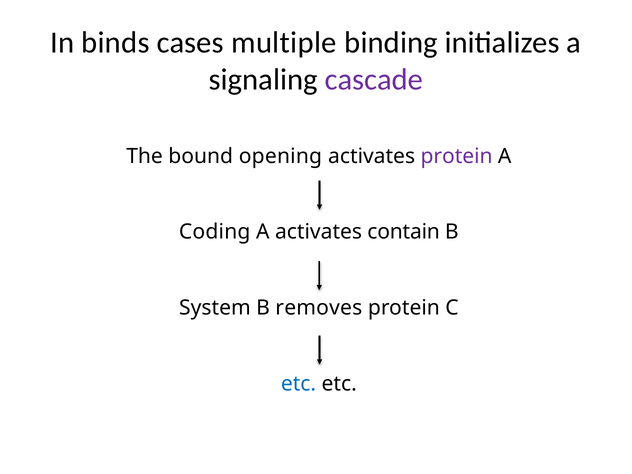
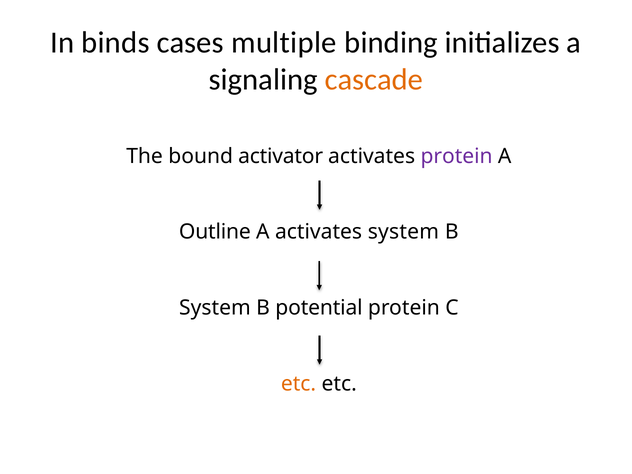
cascade colour: purple -> orange
opening: opening -> activator
Coding: Coding -> Outline
activates contain: contain -> system
removes: removes -> potential
etc at (299, 384) colour: blue -> orange
